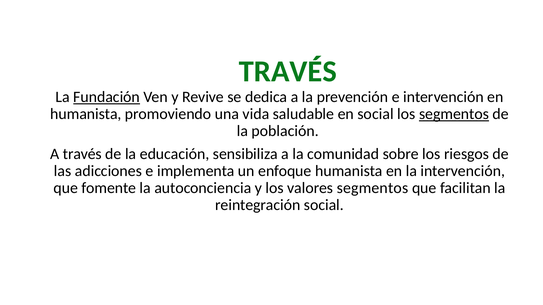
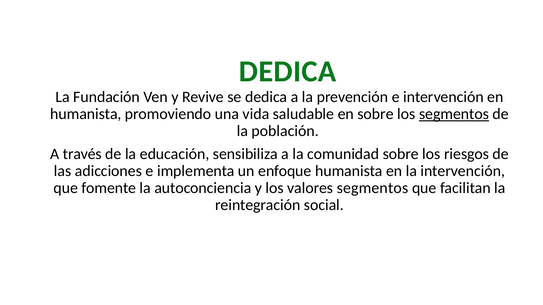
TRAVÉS at (288, 72): TRAVÉS -> DEDICA
Fundación underline: present -> none
en social: social -> sobre
